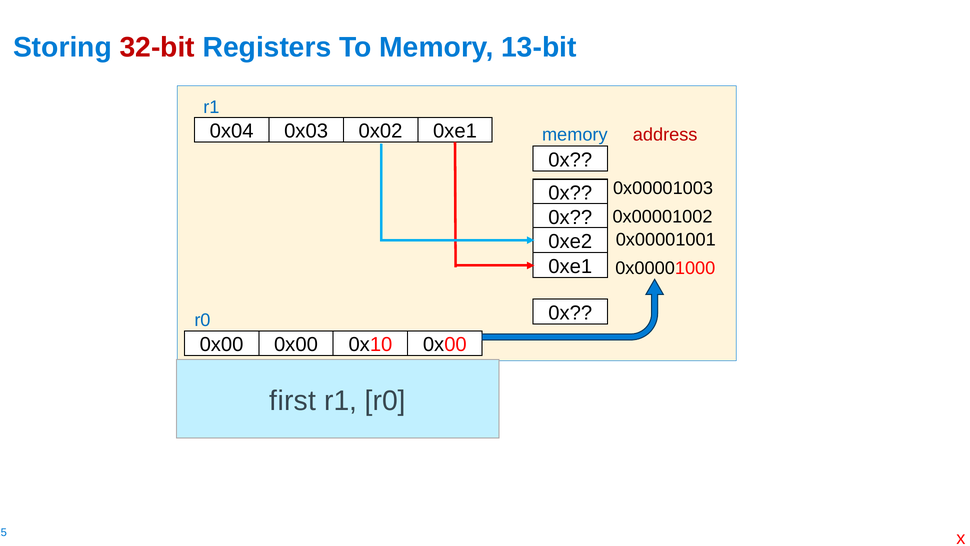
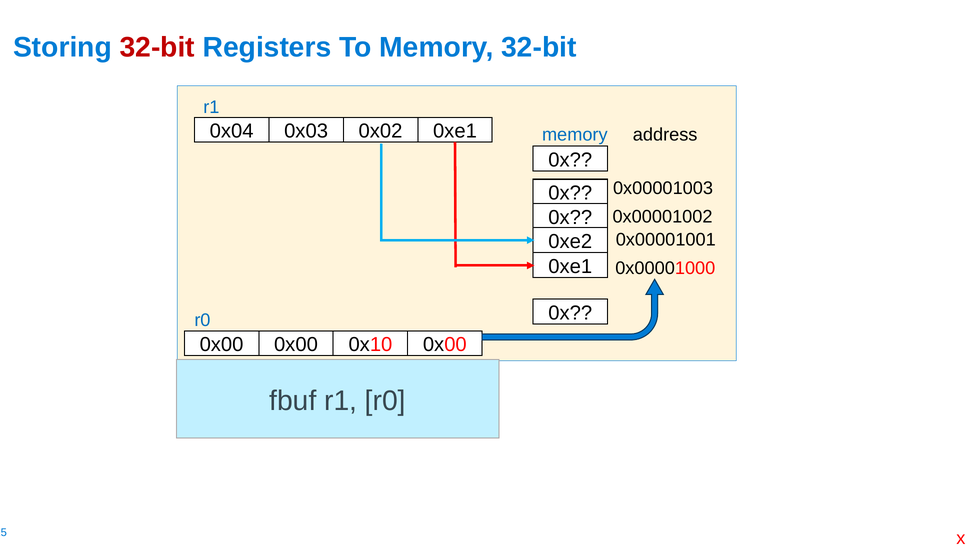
Memory 13-bit: 13-bit -> 32-bit
address colour: red -> black
first: first -> fbuf
